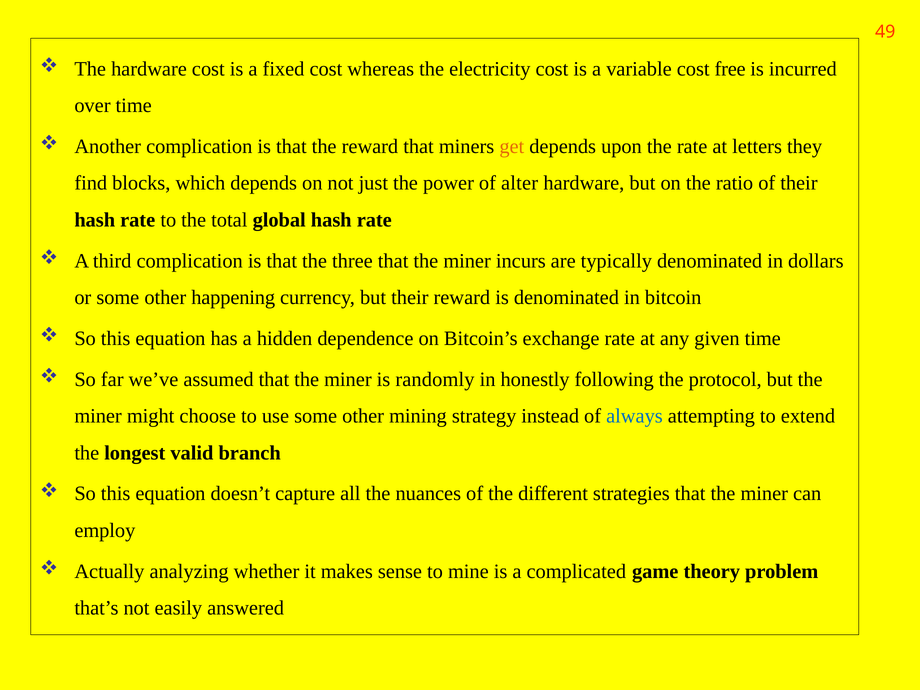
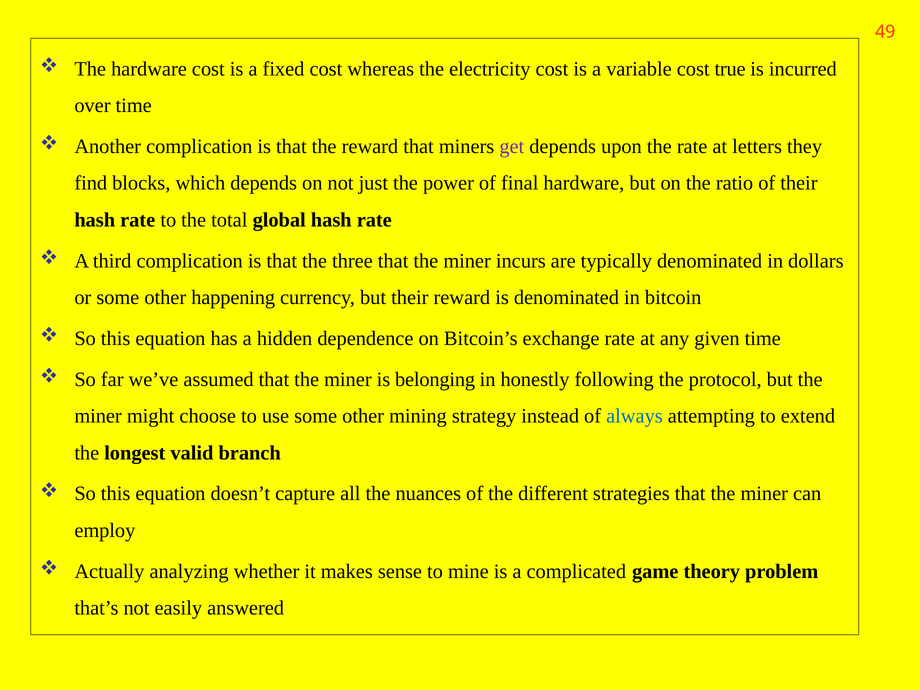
free: free -> true
get colour: orange -> purple
alter: alter -> final
randomly: randomly -> belonging
